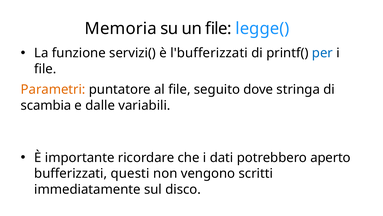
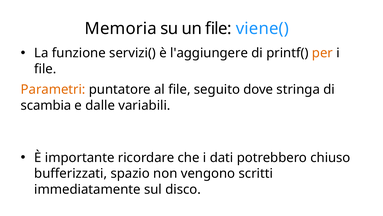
legge(: legge( -> viene(
l'bufferizzati: l'bufferizzati -> l'aggiungere
per colour: blue -> orange
aperto: aperto -> chiuso
questi: questi -> spazio
